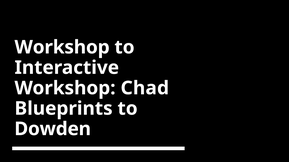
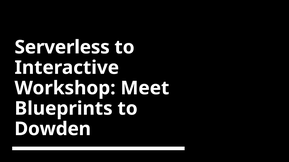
Workshop at (62, 47): Workshop -> Serverless
Chad: Chad -> Meet
